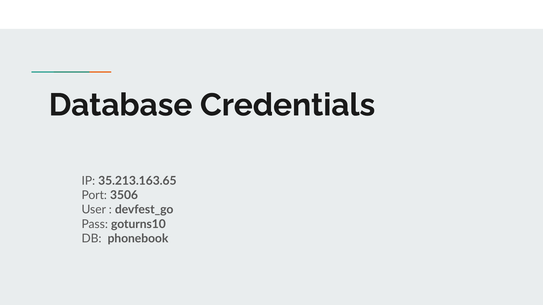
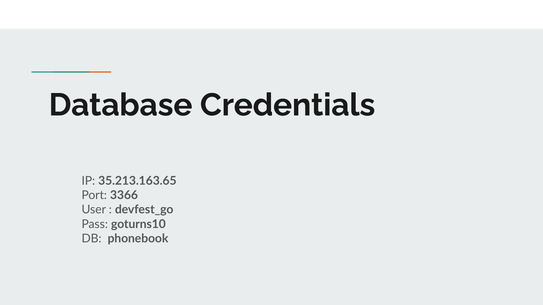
3506: 3506 -> 3366
